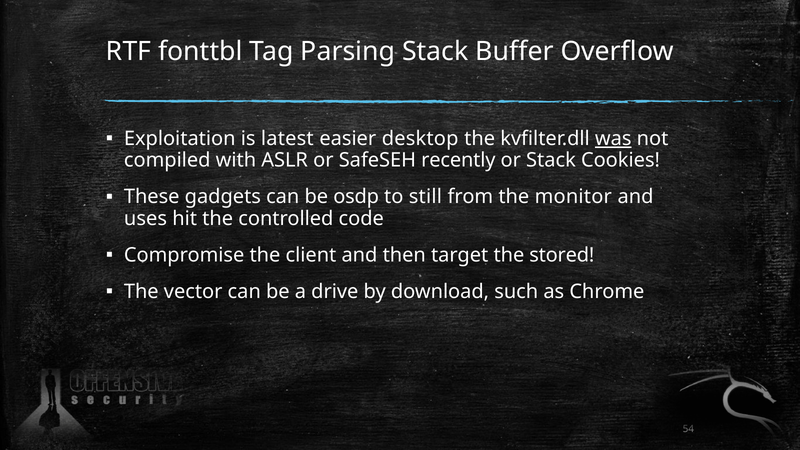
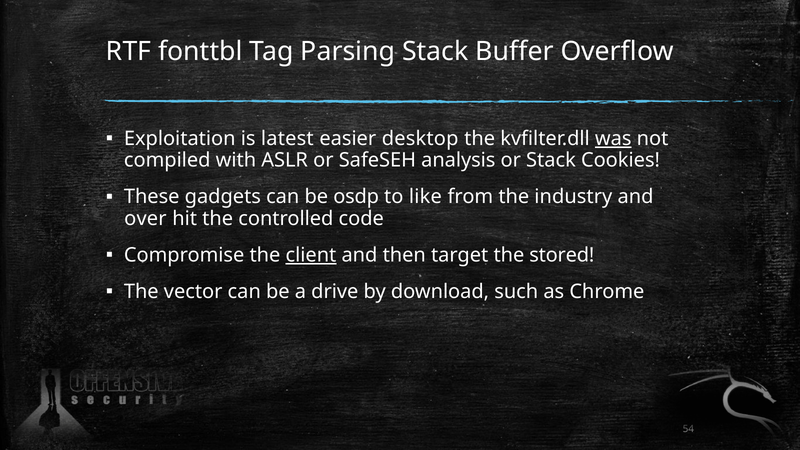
recently: recently -> analysis
still: still -> like
monitor: monitor -> industry
uses: uses -> over
client underline: none -> present
